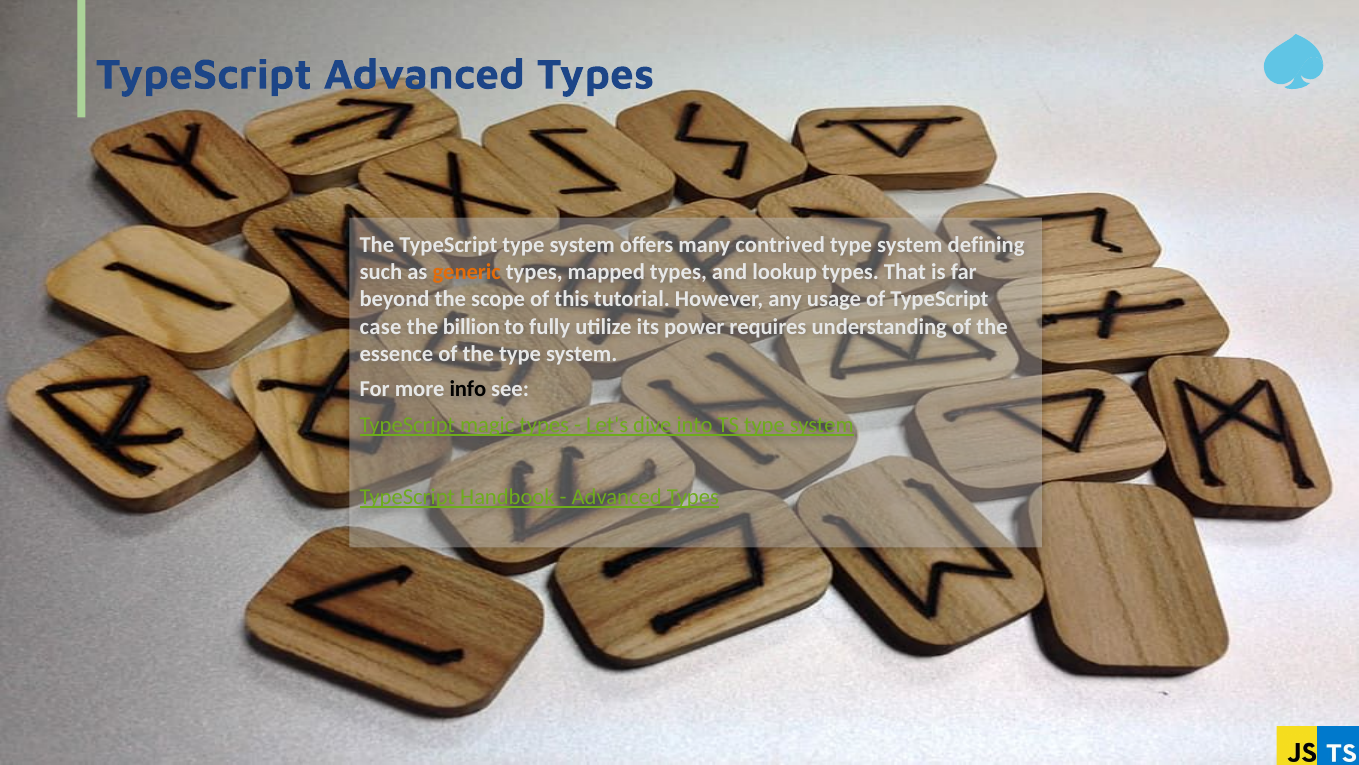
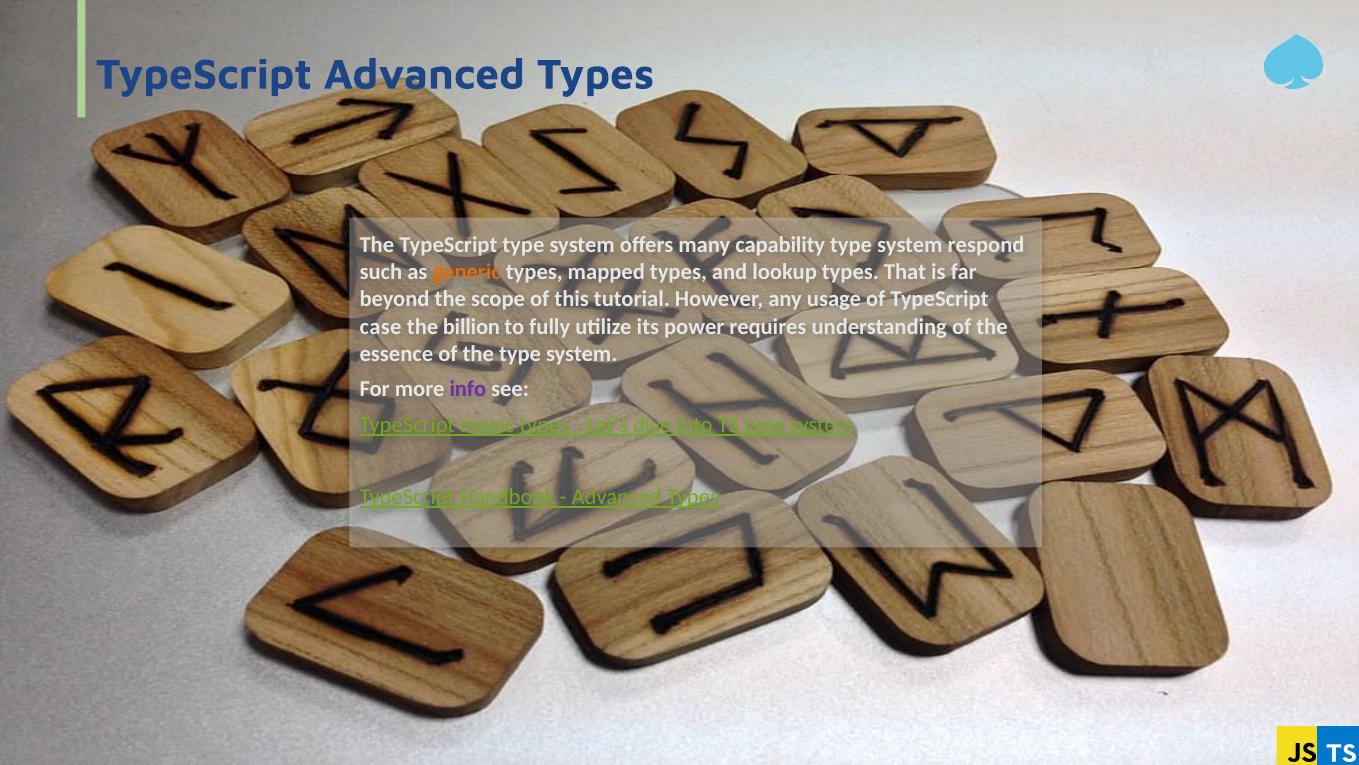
contrived: contrived -> capability
defining: defining -> respond
info colour: black -> purple
